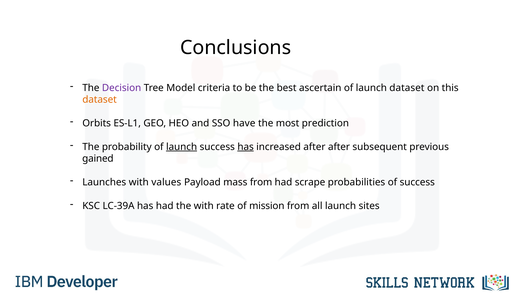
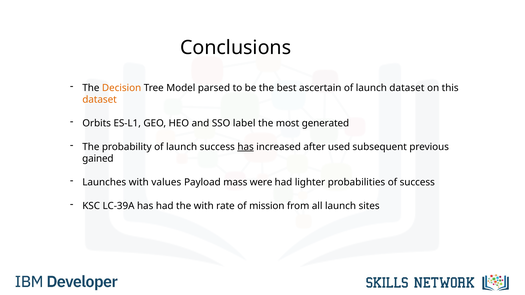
Decision colour: purple -> orange
criteria: criteria -> parsed
have: have -> label
prediction: prediction -> generated
launch at (182, 147) underline: present -> none
after after: after -> used
mass from: from -> were
scrape: scrape -> lighter
